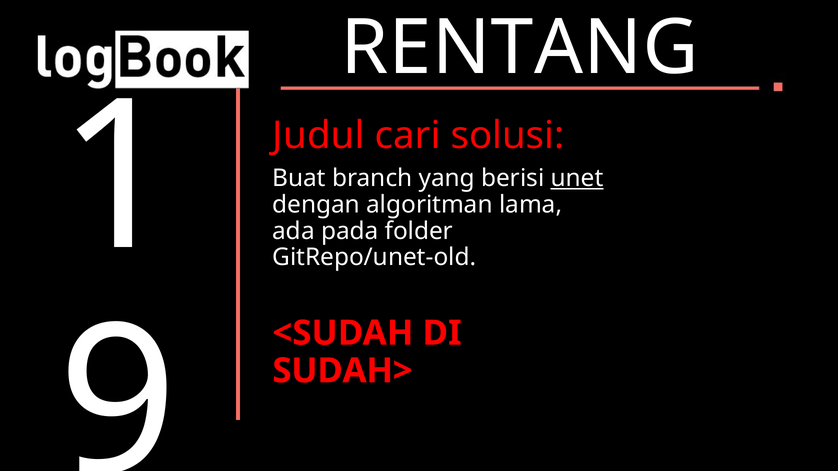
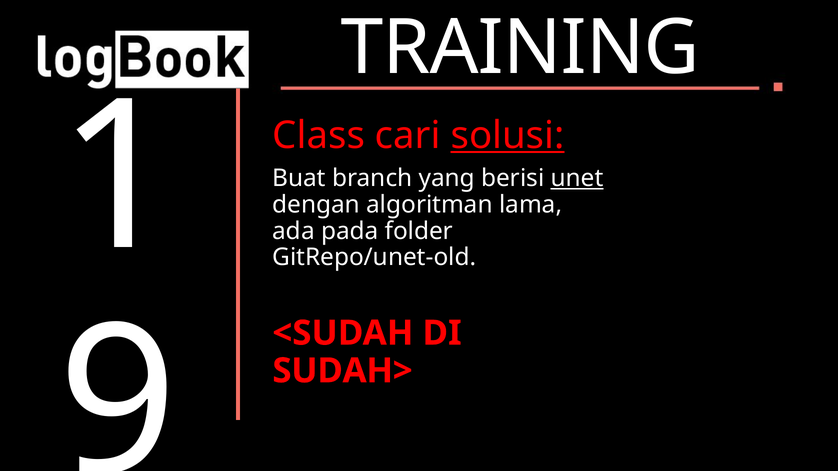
RENTANG: RENTANG -> TRAINING
Judul: Judul -> Class
solusi underline: none -> present
